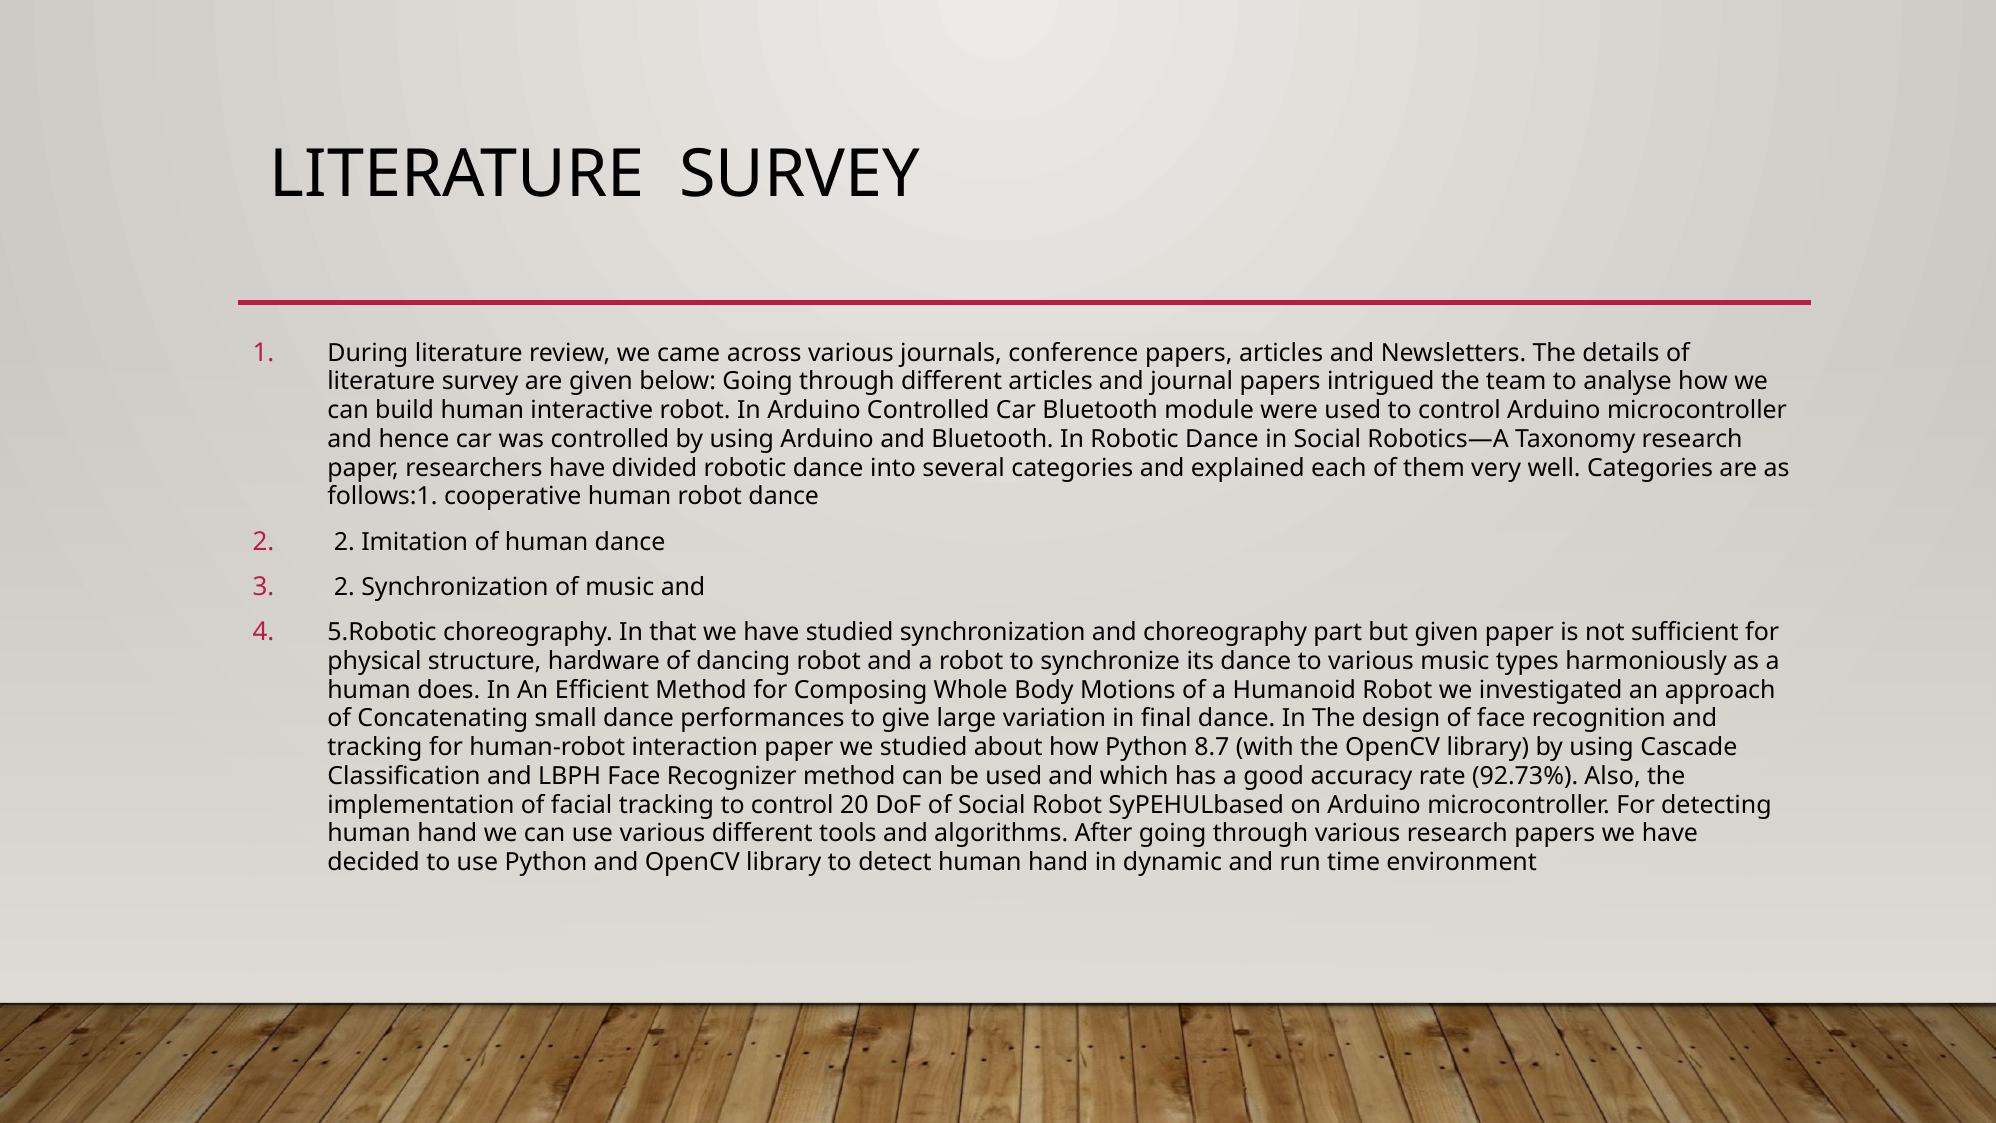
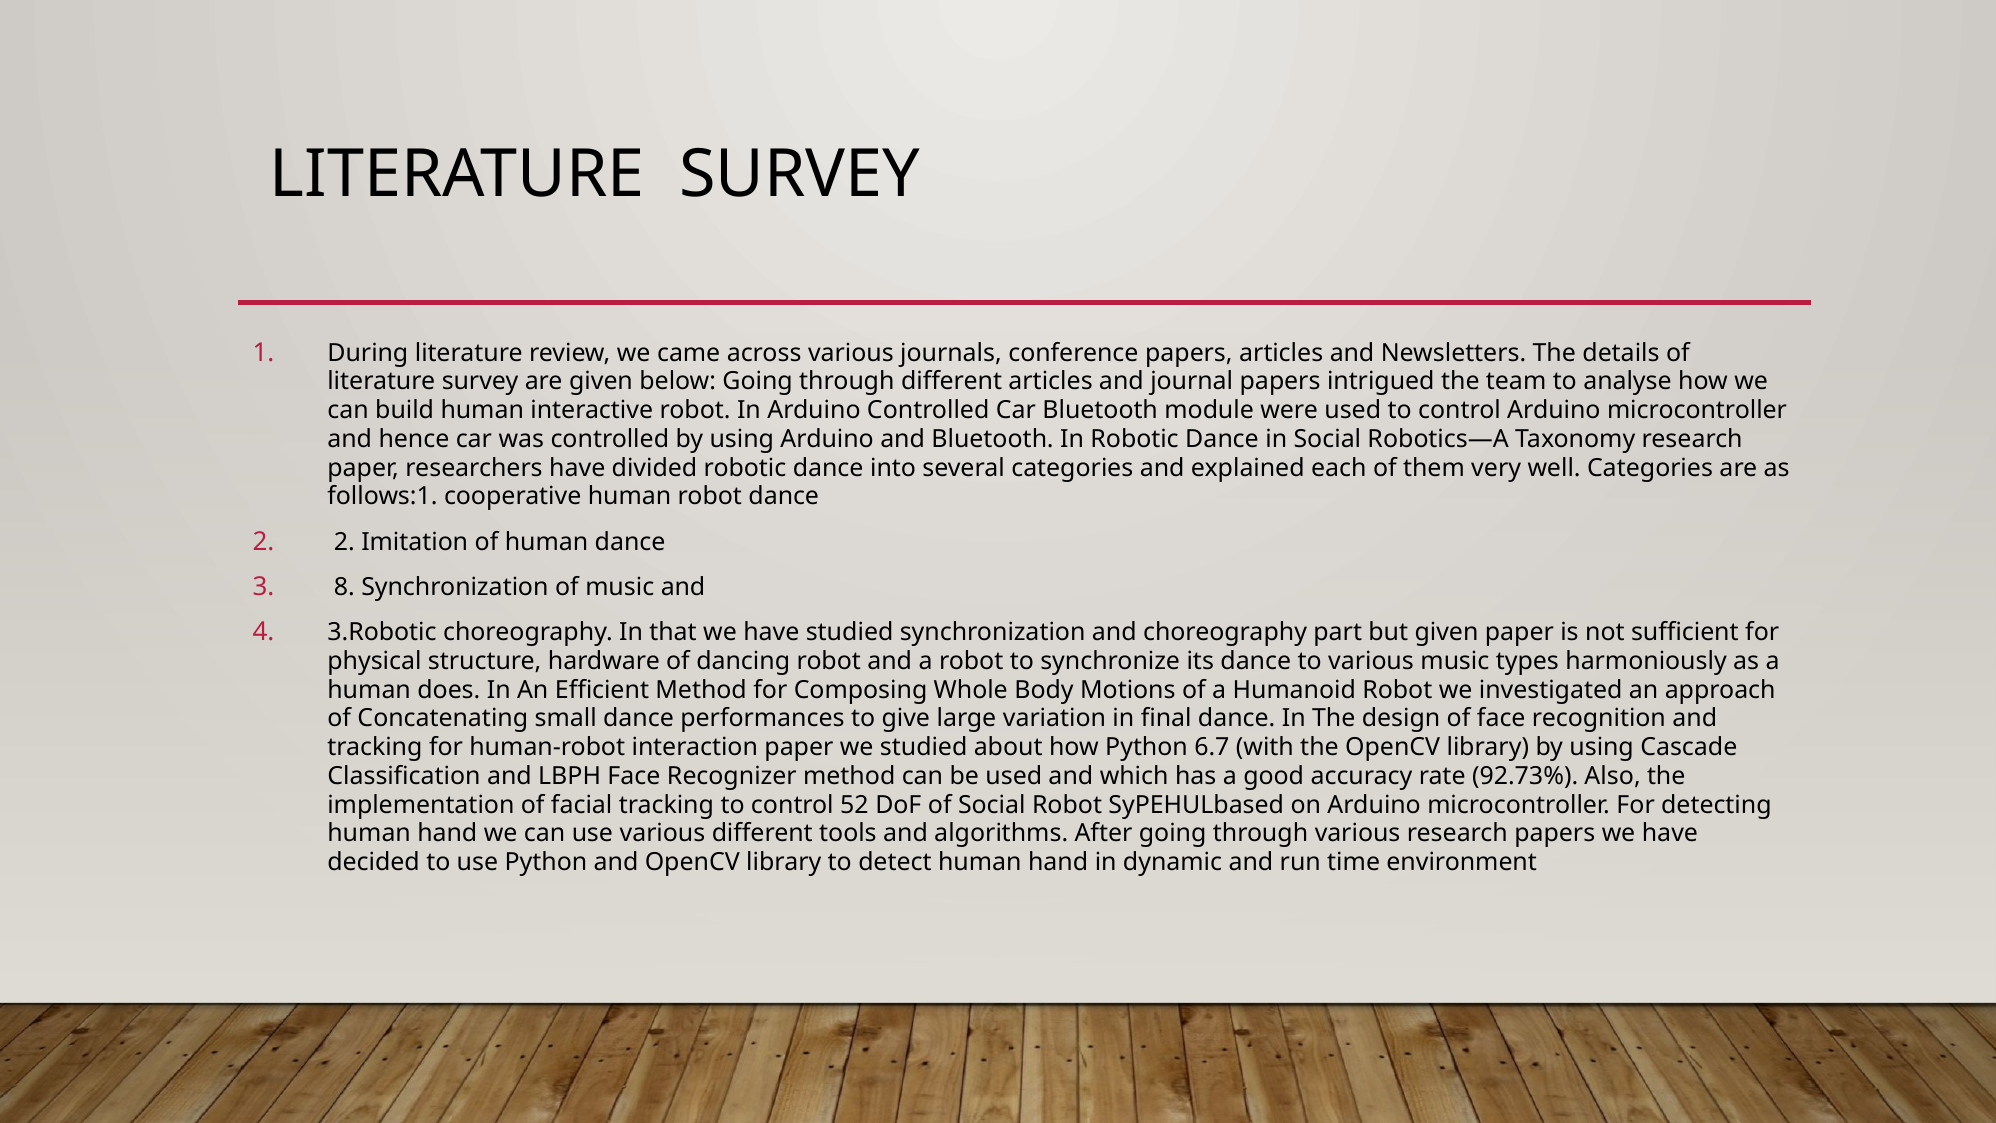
3 2: 2 -> 8
5.Robotic: 5.Robotic -> 3.Robotic
8.7: 8.7 -> 6.7
20: 20 -> 52
